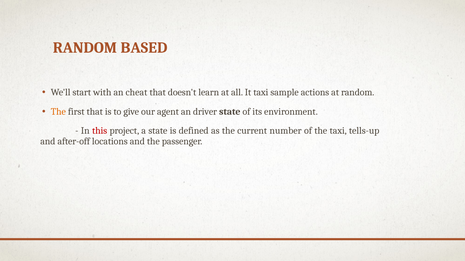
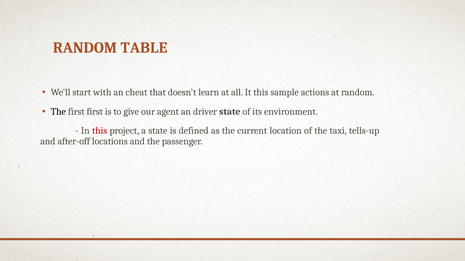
BASED: BASED -> TABLE
It taxi: taxi -> this
The at (58, 112) colour: orange -> black
first that: that -> first
number: number -> location
